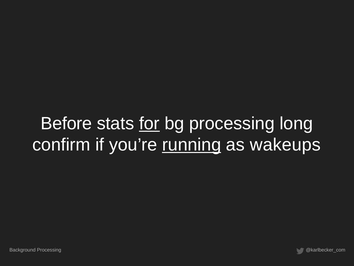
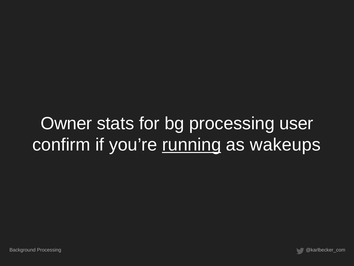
Before: Before -> Owner
for underline: present -> none
long: long -> user
